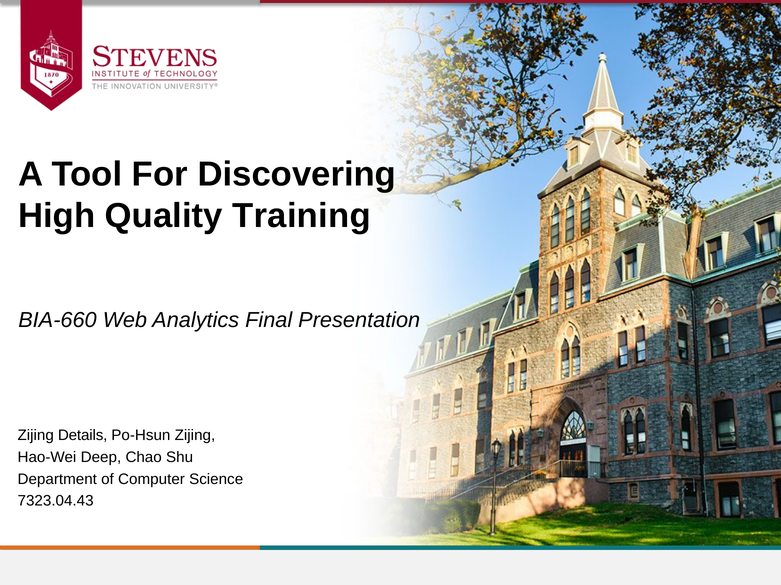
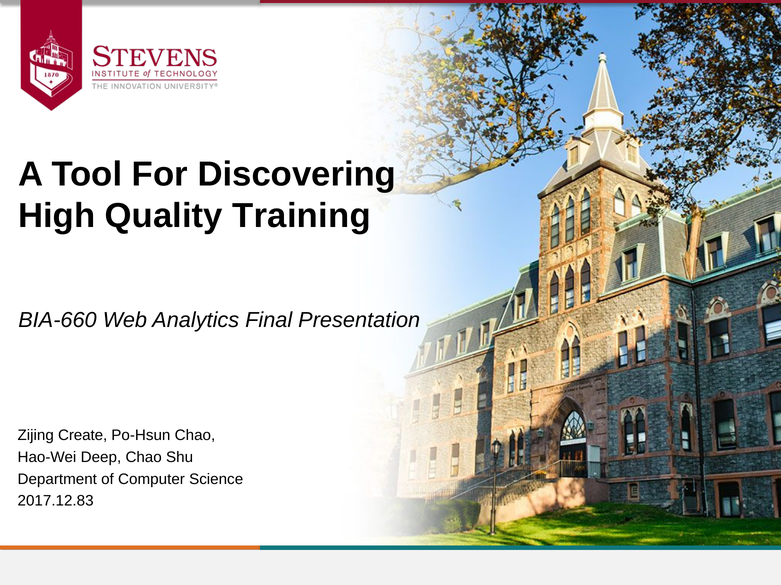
Details: Details -> Create
Po-Hsun Zijing: Zijing -> Chao
7323.04.43: 7323.04.43 -> 2017.12.83
